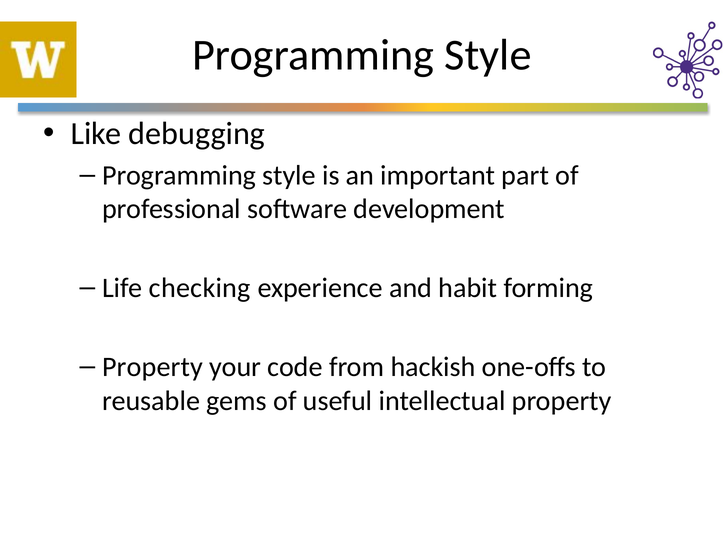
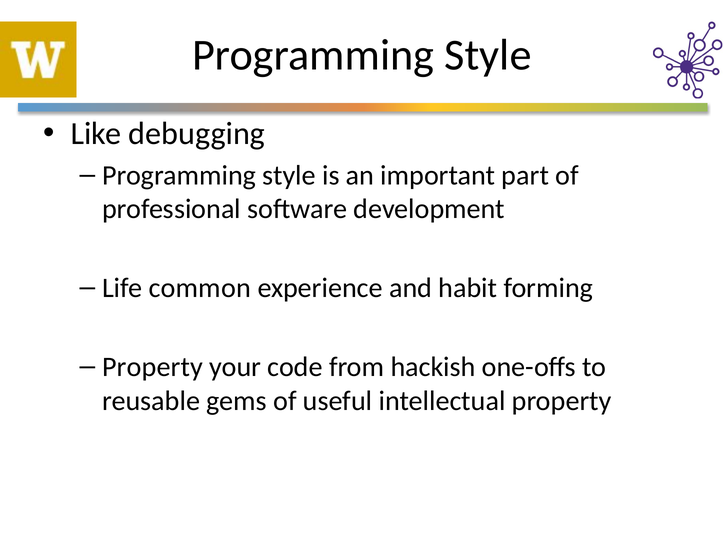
checking: checking -> common
